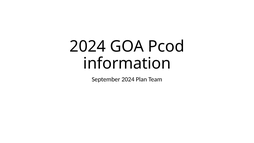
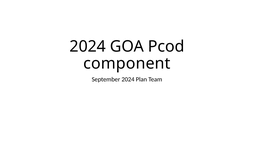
information: information -> component
